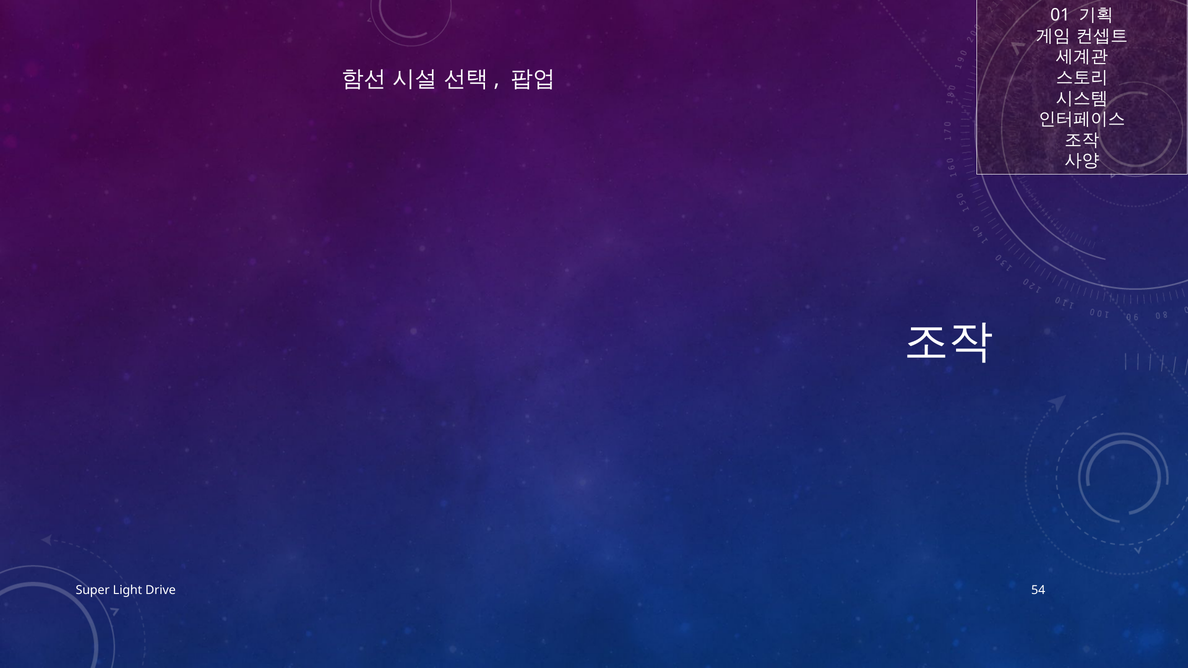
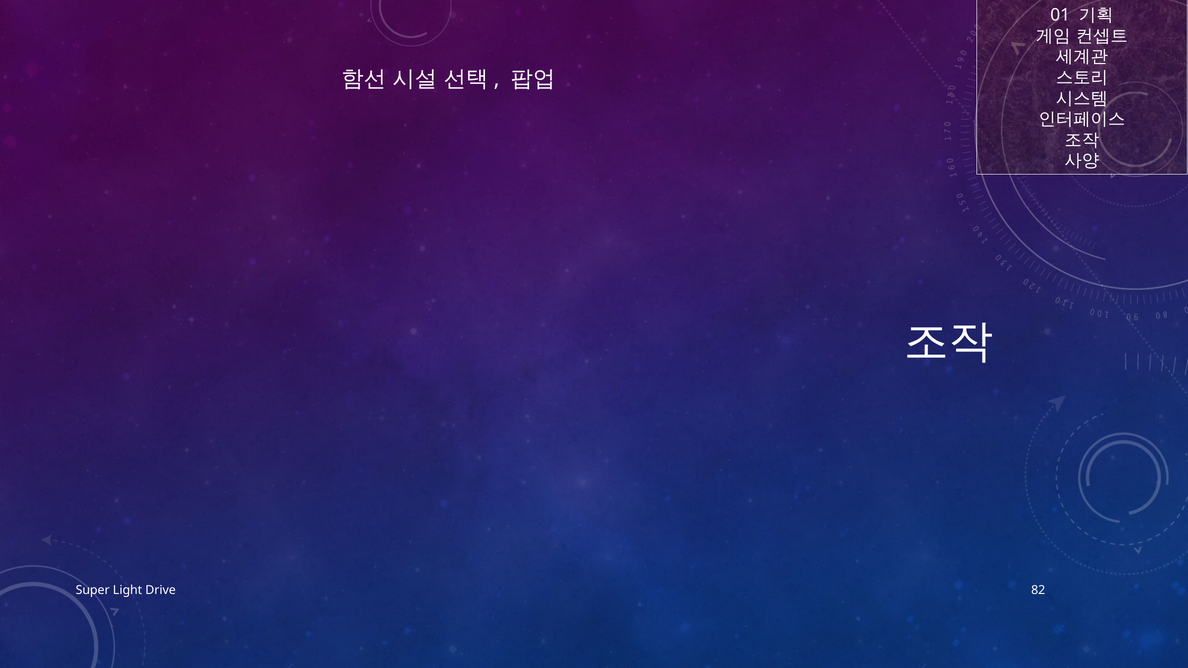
54: 54 -> 82
